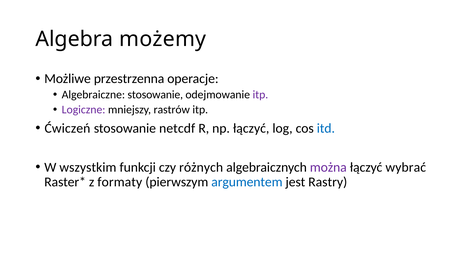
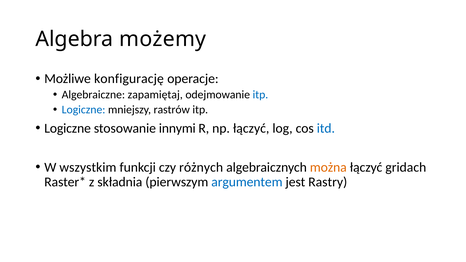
przestrzenna: przestrzenna -> konfigurację
Algebraiczne stosowanie: stosowanie -> zapamiętaj
itp at (260, 95) colour: purple -> blue
Logiczne at (84, 110) colour: purple -> blue
Ćwiczeń at (67, 128): Ćwiczeń -> Logiczne
netcdf: netcdf -> innymi
można colour: purple -> orange
wybrać: wybrać -> gridach
formaty: formaty -> składnia
